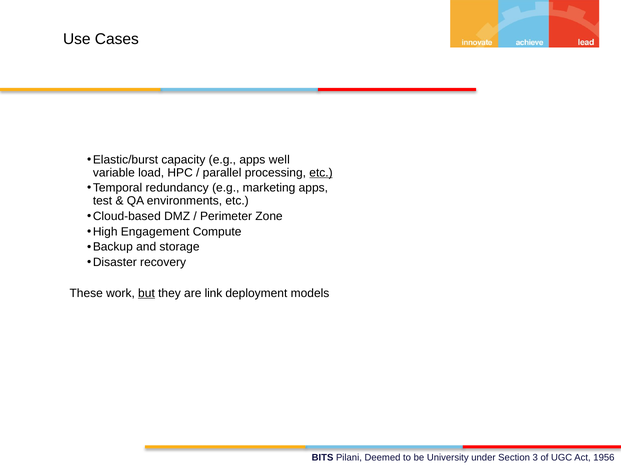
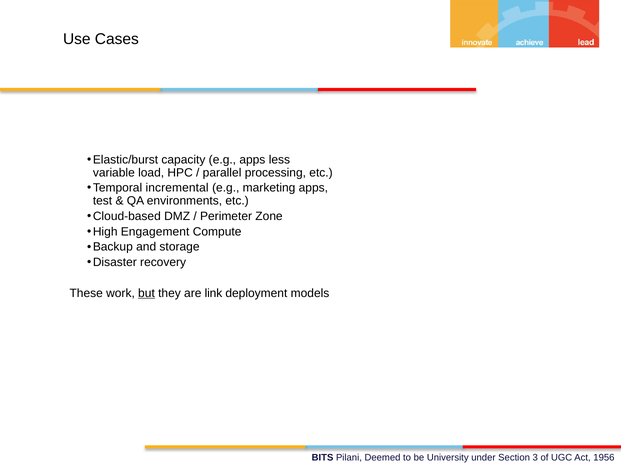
well: well -> less
etc at (321, 173) underline: present -> none
redundancy: redundancy -> incremental
